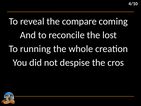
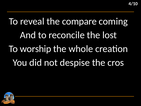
running: running -> worship
